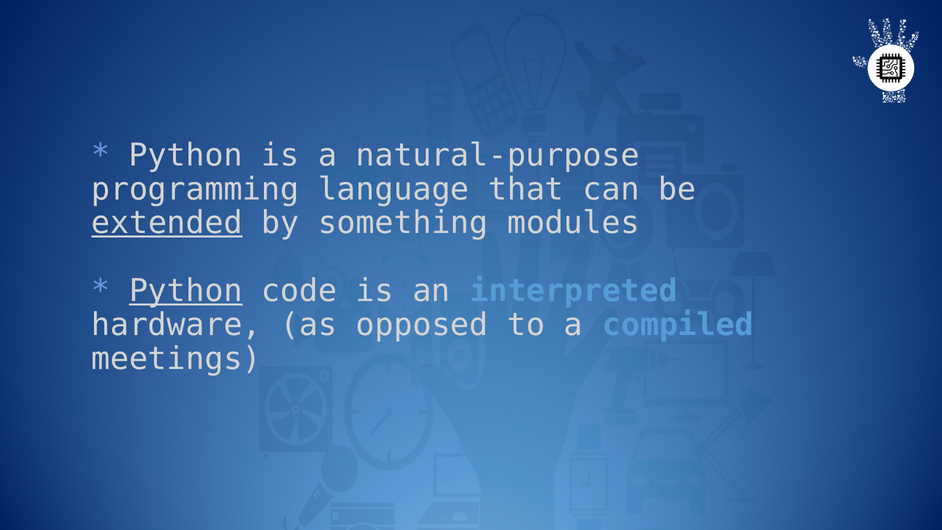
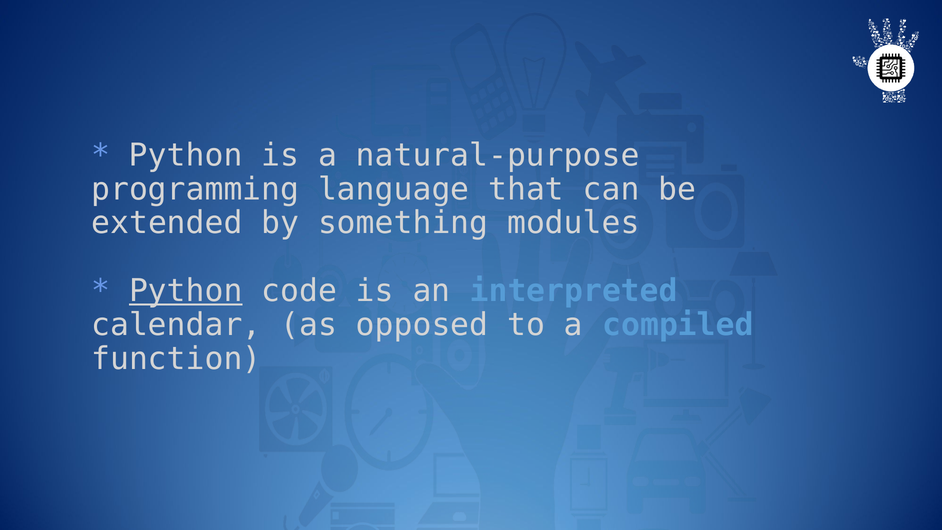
extended underline: present -> none
hardware: hardware -> calendar
meetings: meetings -> function
